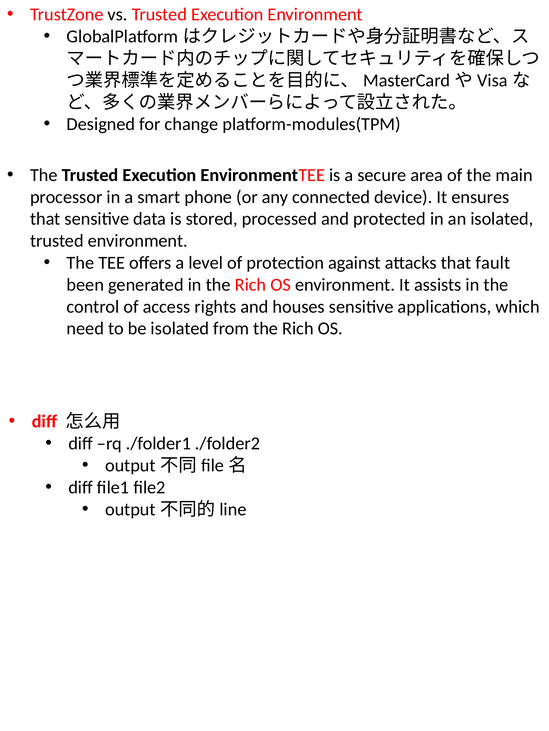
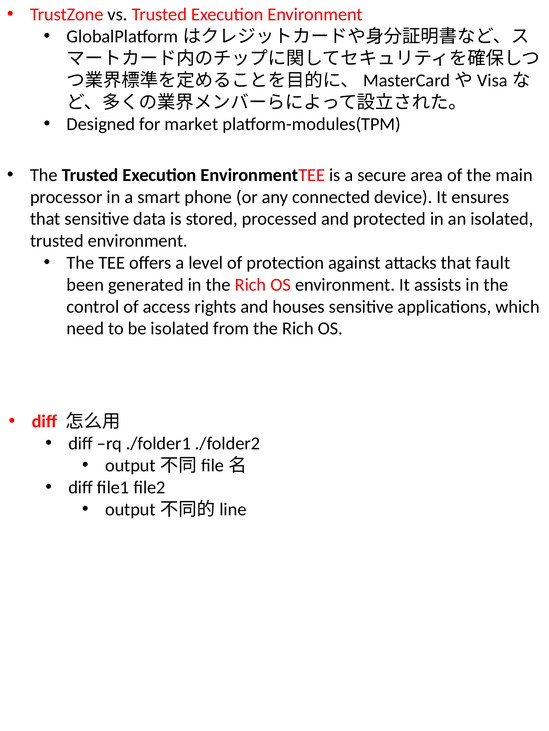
change: change -> market
